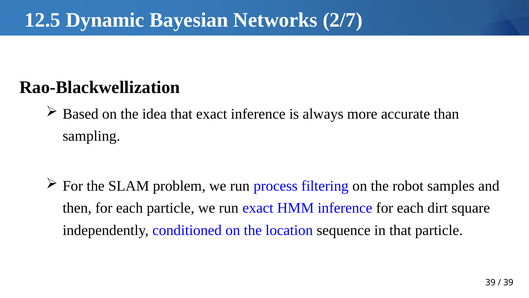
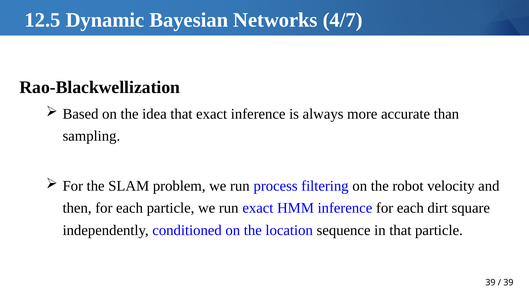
2/7: 2/7 -> 4/7
samples: samples -> velocity
